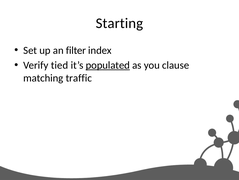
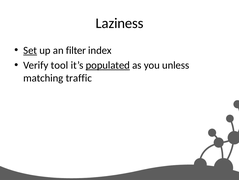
Starting: Starting -> Laziness
Set underline: none -> present
tied: tied -> tool
clause: clause -> unless
